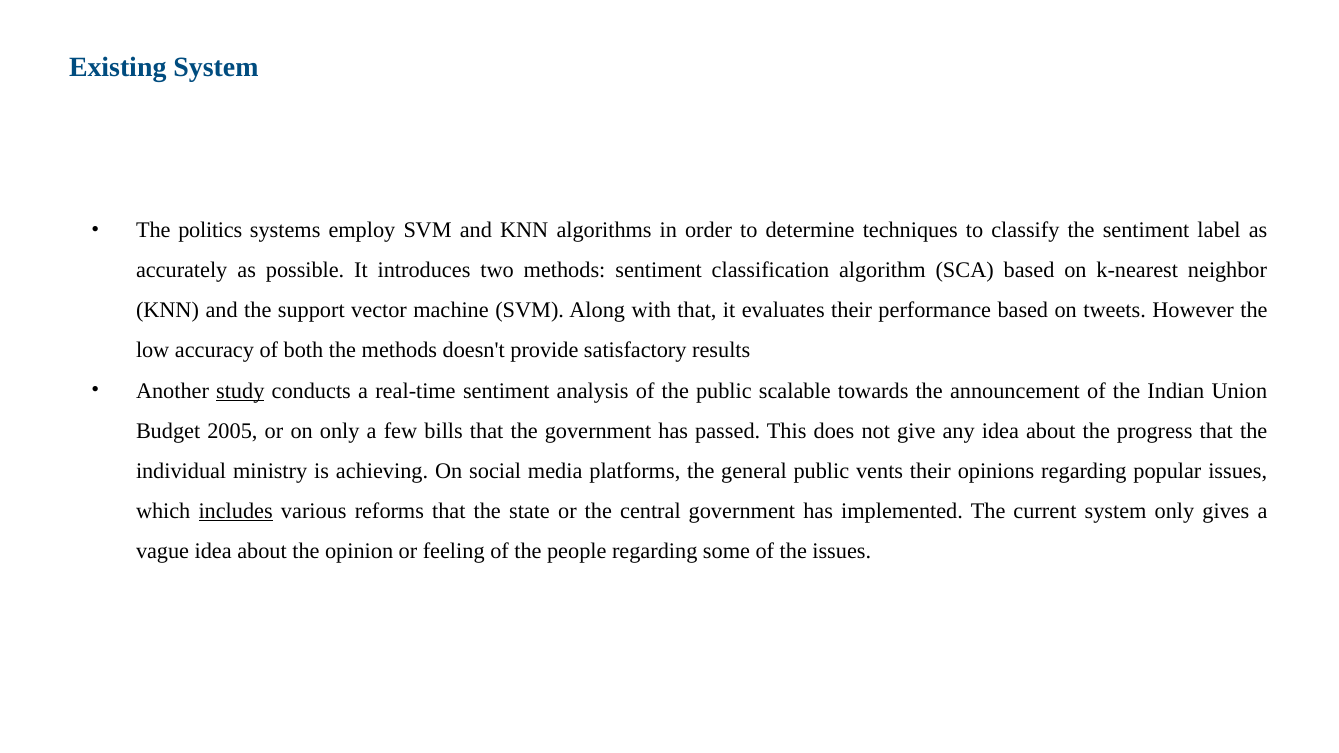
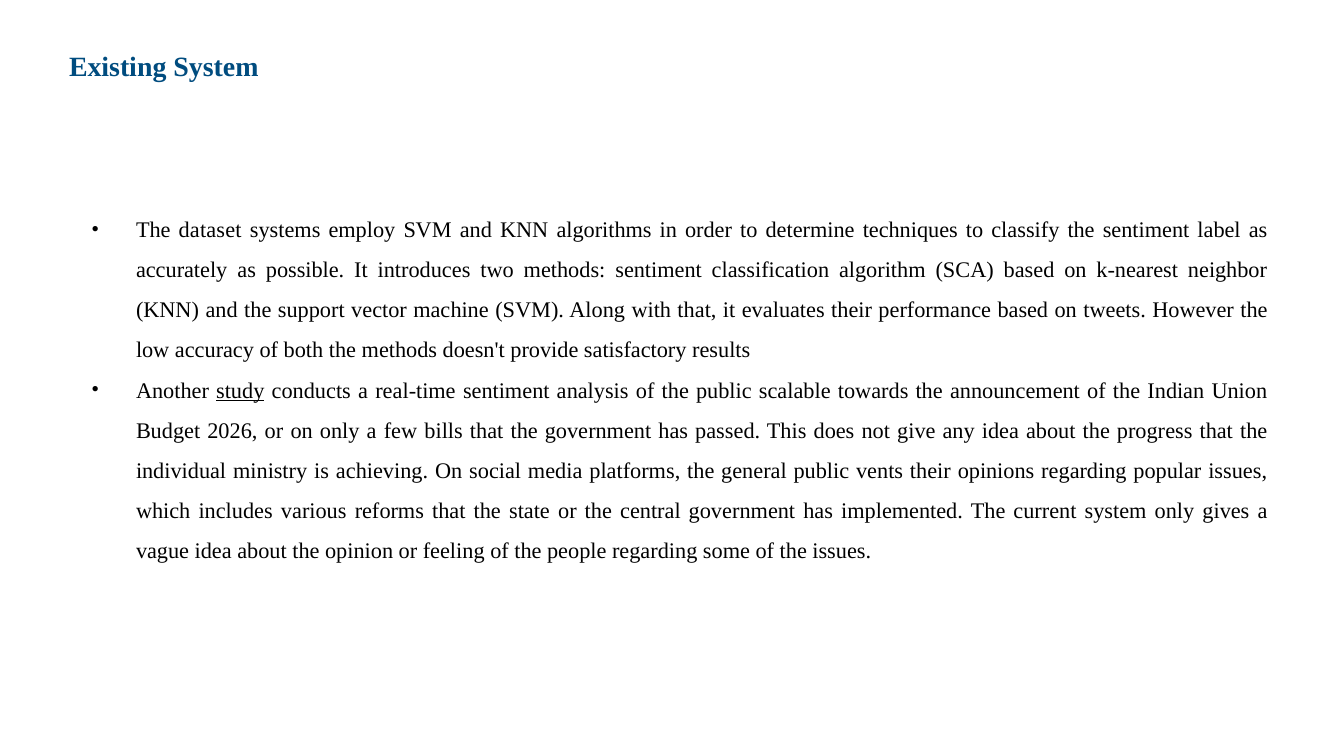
politics: politics -> dataset
2005: 2005 -> 2026
includes underline: present -> none
